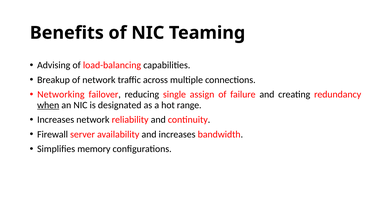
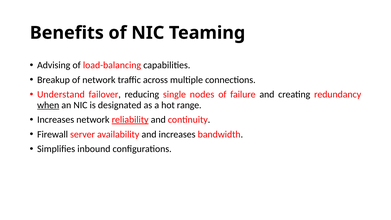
Networking: Networking -> Understand
assign: assign -> nodes
reliability underline: none -> present
memory: memory -> inbound
